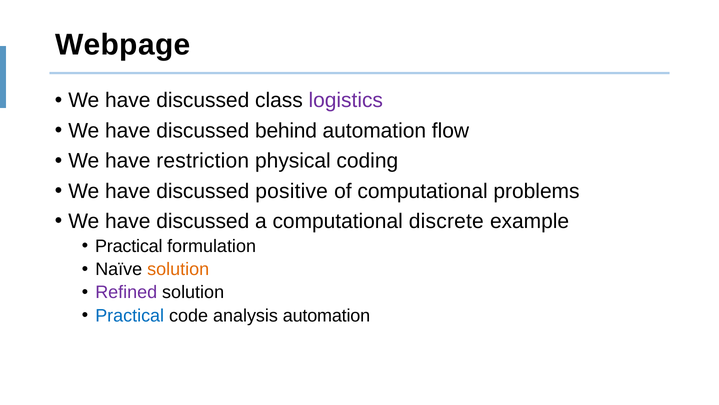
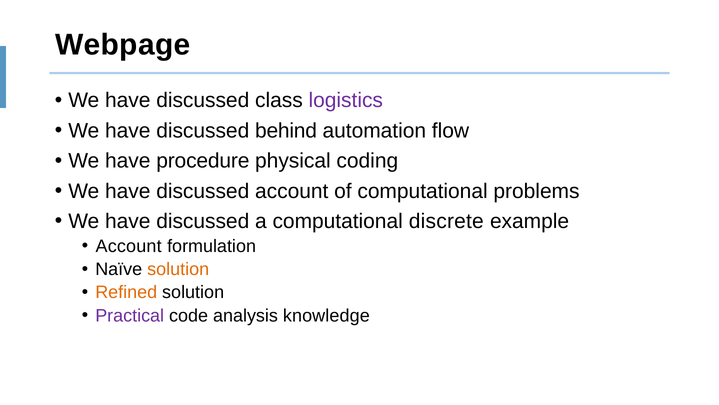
restriction: restriction -> procedure
discussed positive: positive -> account
Practical at (129, 246): Practical -> Account
Refined colour: purple -> orange
Practical at (130, 315) colour: blue -> purple
analysis automation: automation -> knowledge
